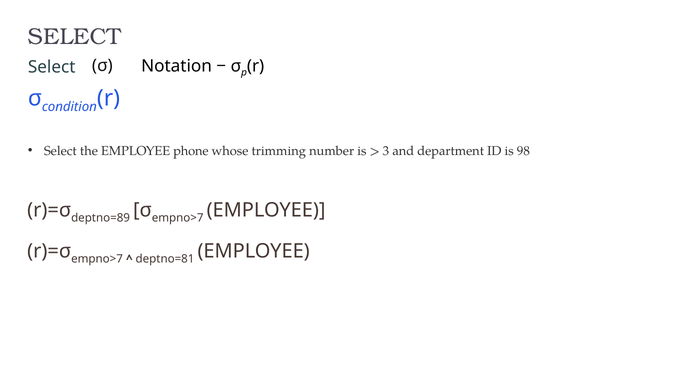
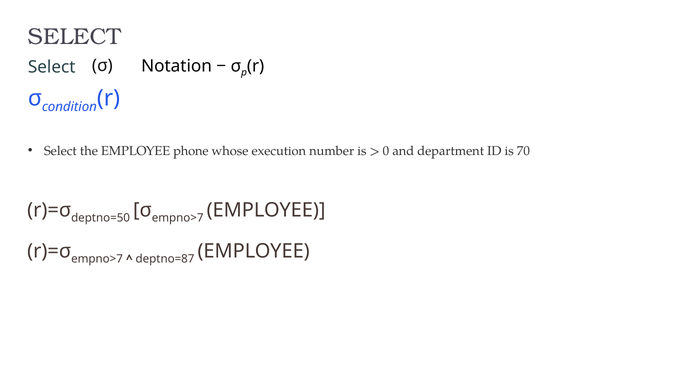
trimming: trimming -> execution
3: 3 -> 0
98: 98 -> 70
deptno=89: deptno=89 -> deptno=50
deptno=81: deptno=81 -> deptno=87
